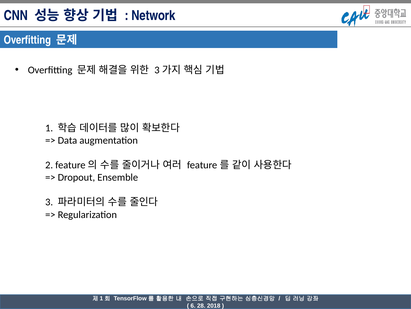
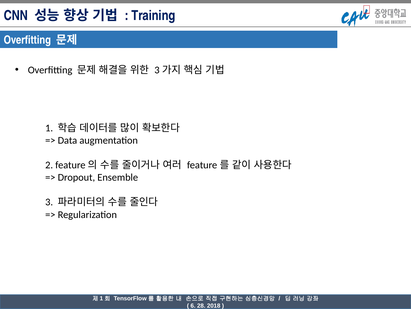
Network: Network -> Training
